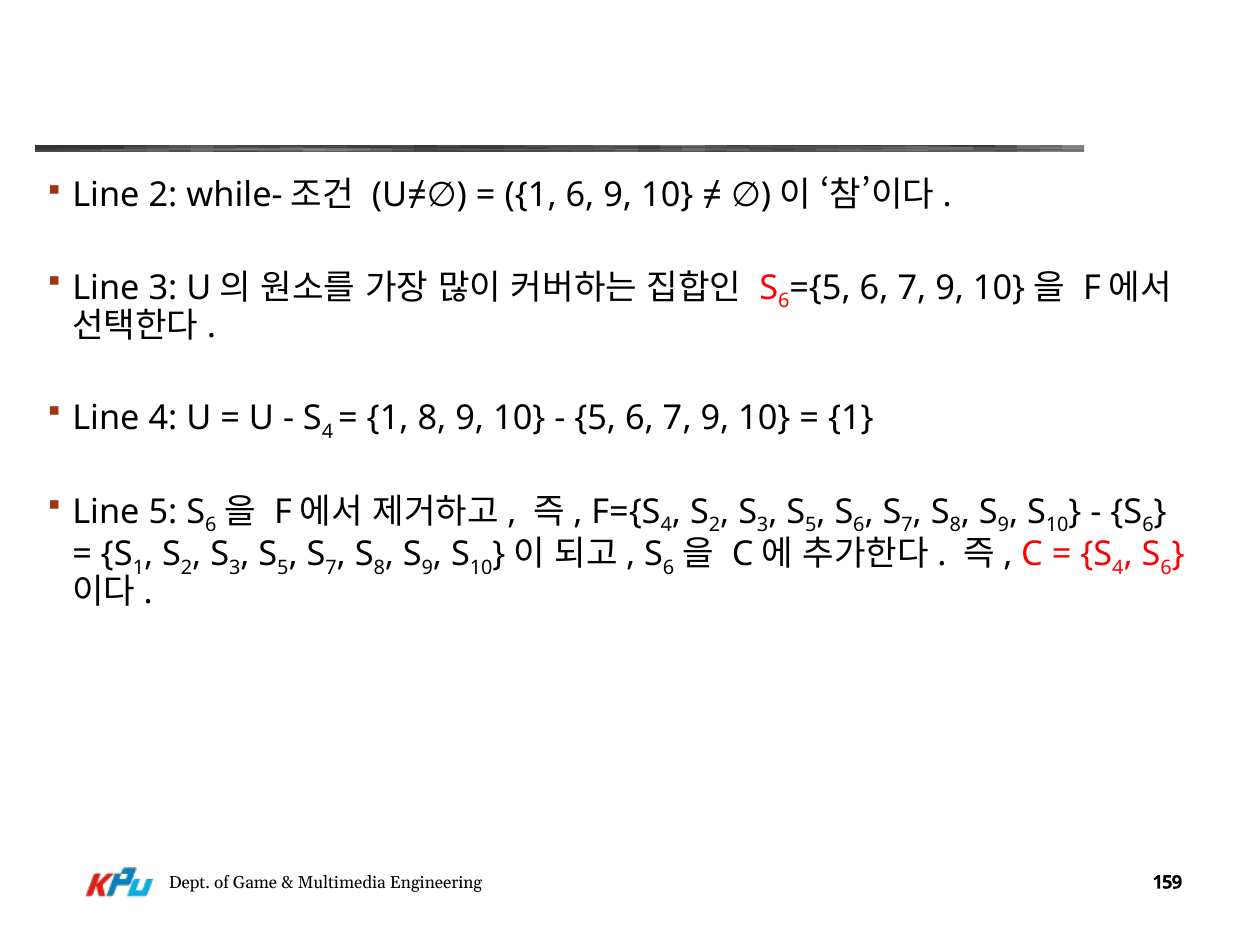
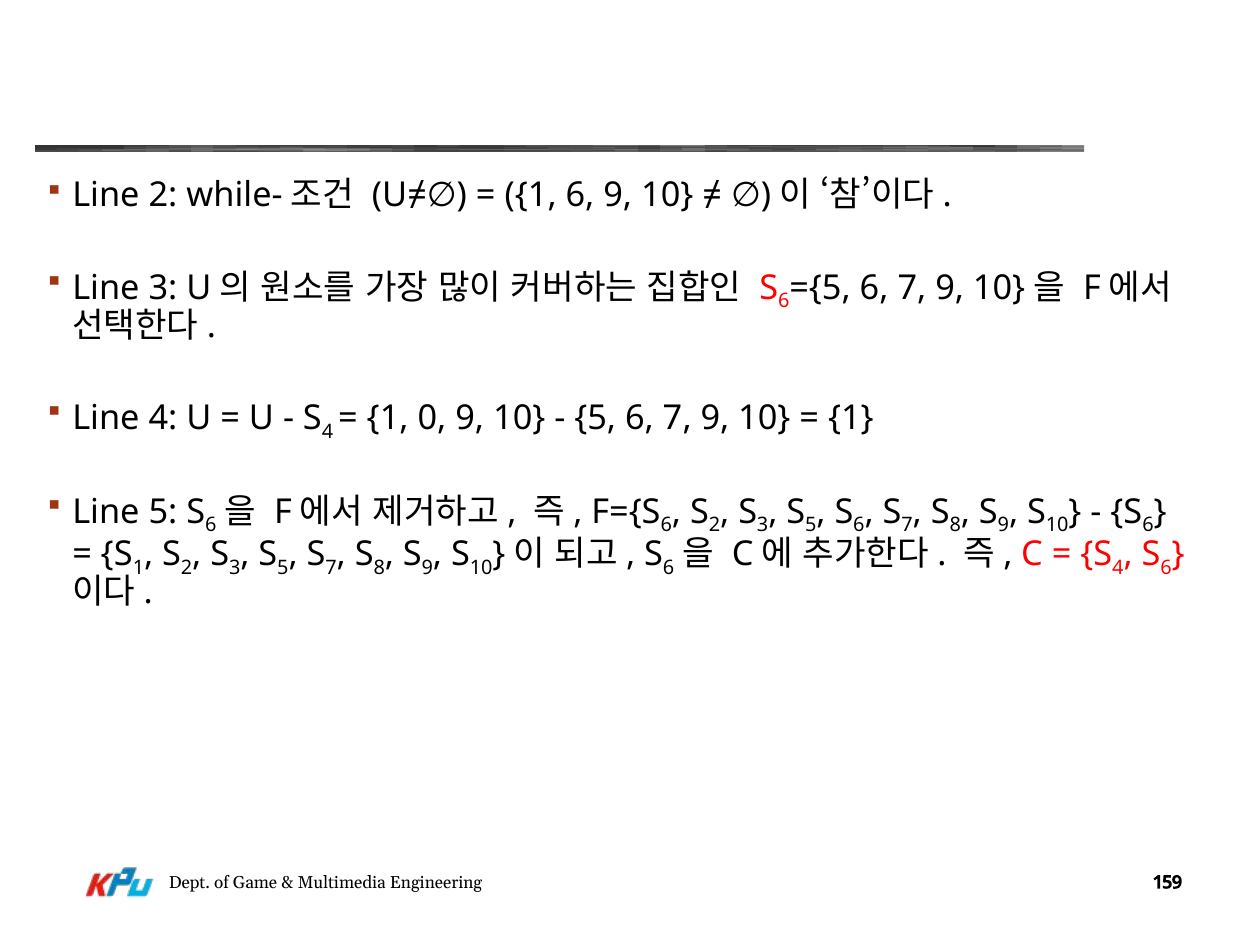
1 8: 8 -> 0
4 at (666, 525): 4 -> 6
